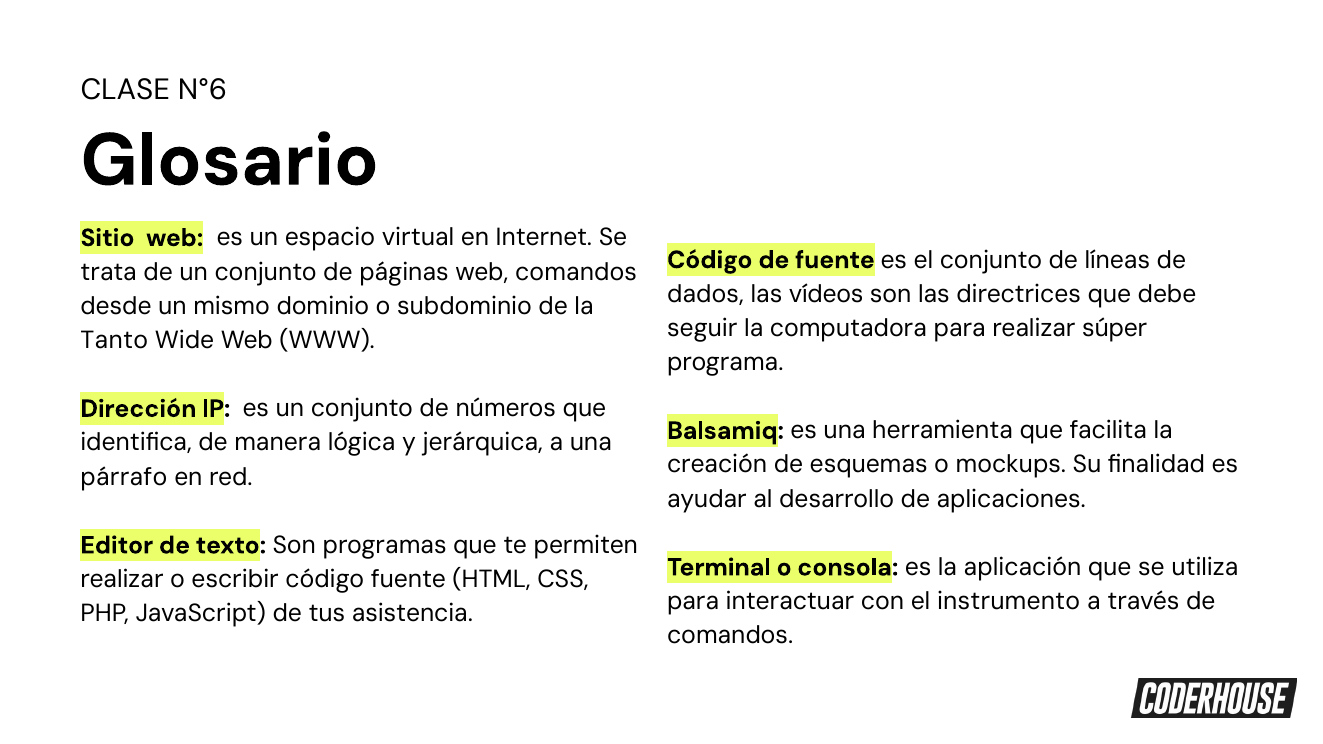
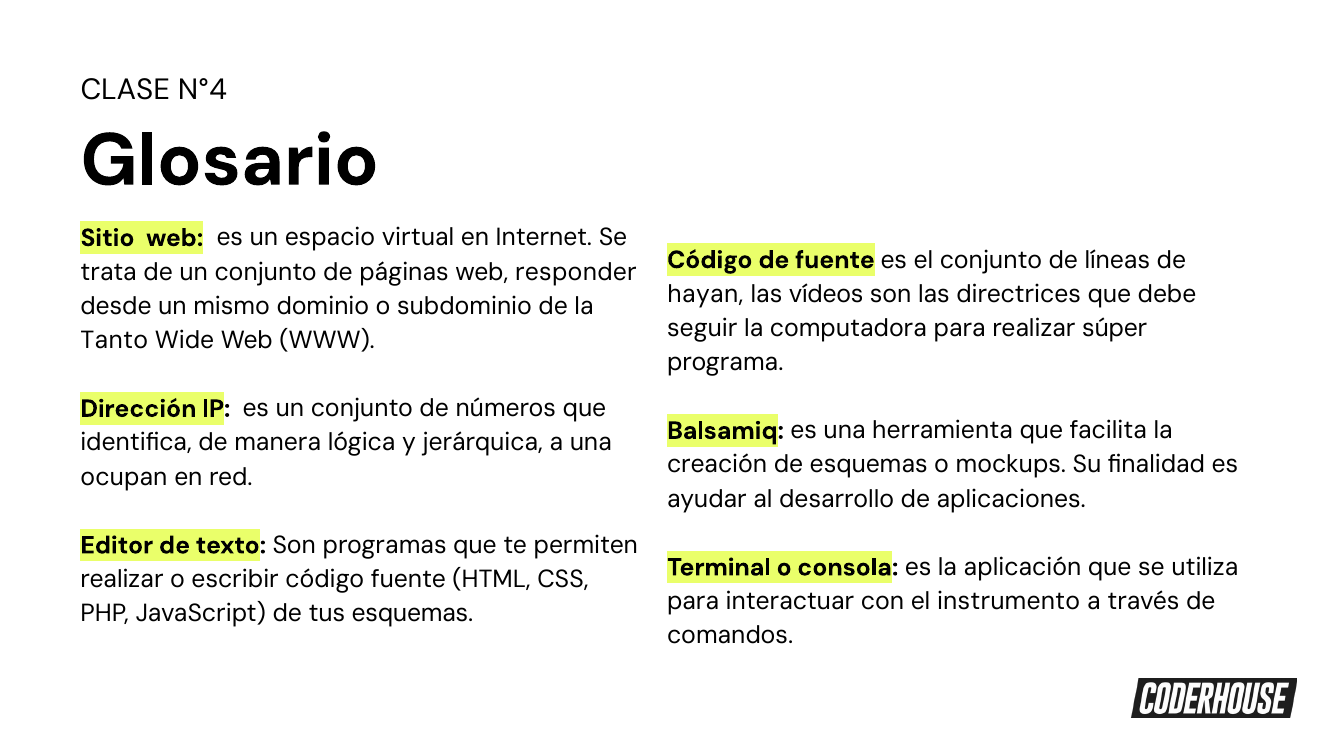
N°6: N°6 -> N°4
web comandos: comandos -> responder
dados: dados -> hayan
párrafo: párrafo -> ocupan
tus asistencia: asistencia -> esquemas
